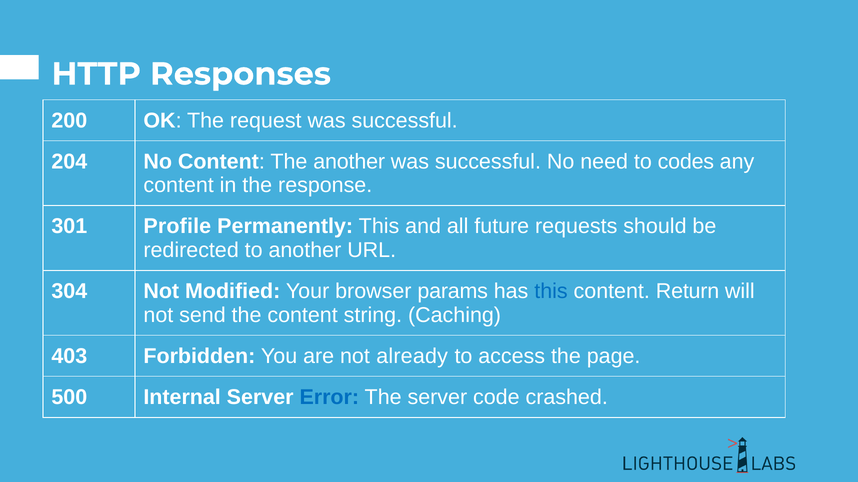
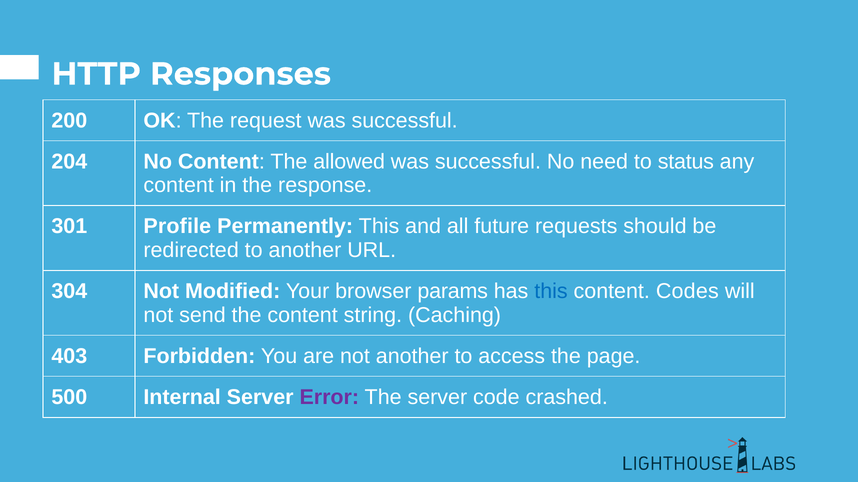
The another: another -> allowed
codes: codes -> status
Return: Return -> Codes
not already: already -> another
Error colour: blue -> purple
